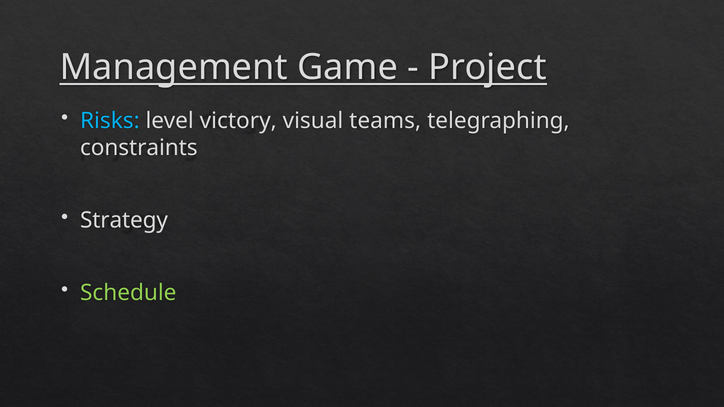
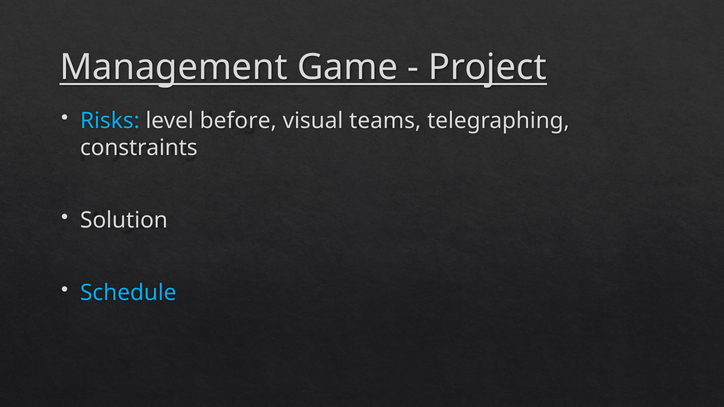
victory: victory -> before
Strategy: Strategy -> Solution
Schedule colour: light green -> light blue
